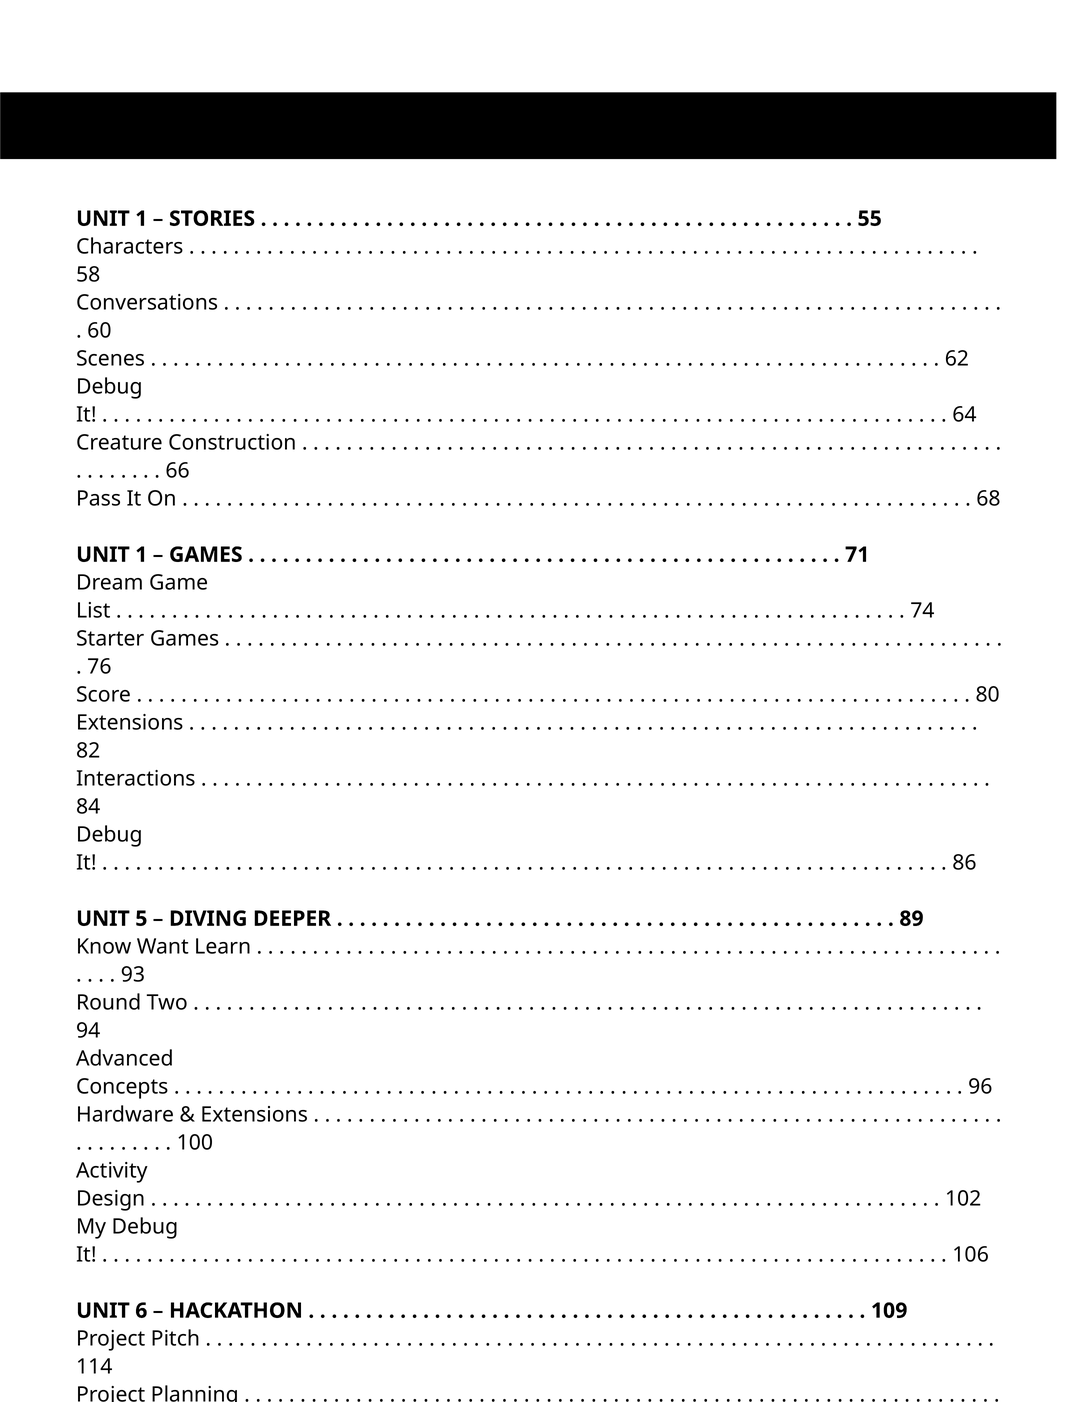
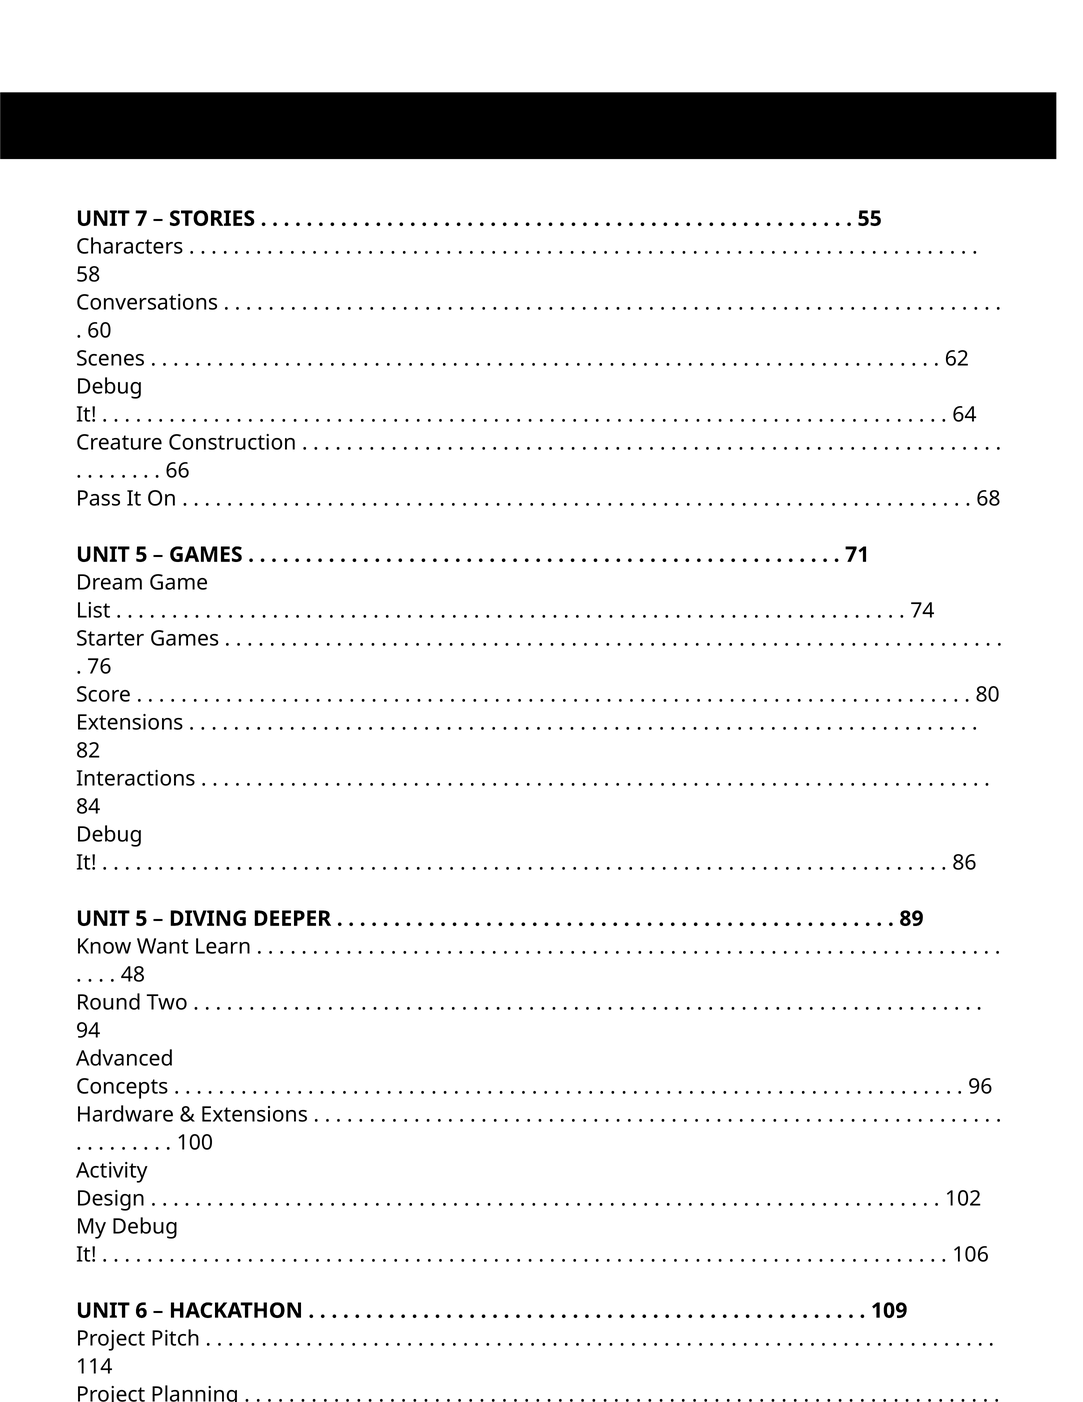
1 at (141, 219): 1 -> 7
1 at (141, 555): 1 -> 5
93: 93 -> 48
